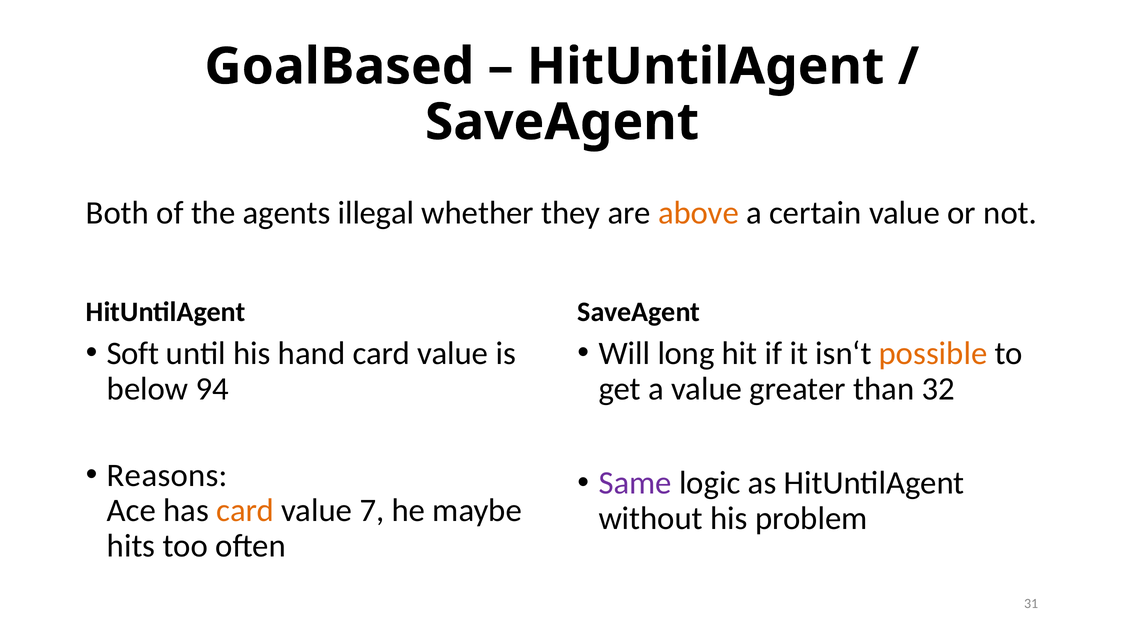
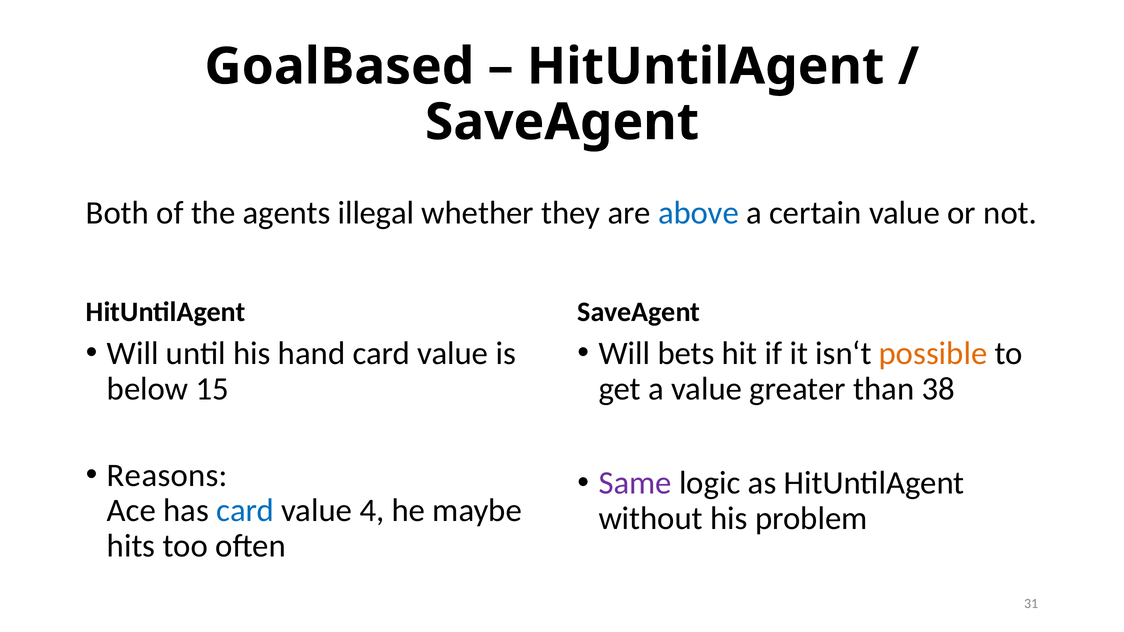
above colour: orange -> blue
Soft at (133, 354): Soft -> Will
long: long -> bets
94: 94 -> 15
32: 32 -> 38
card at (245, 511) colour: orange -> blue
7: 7 -> 4
